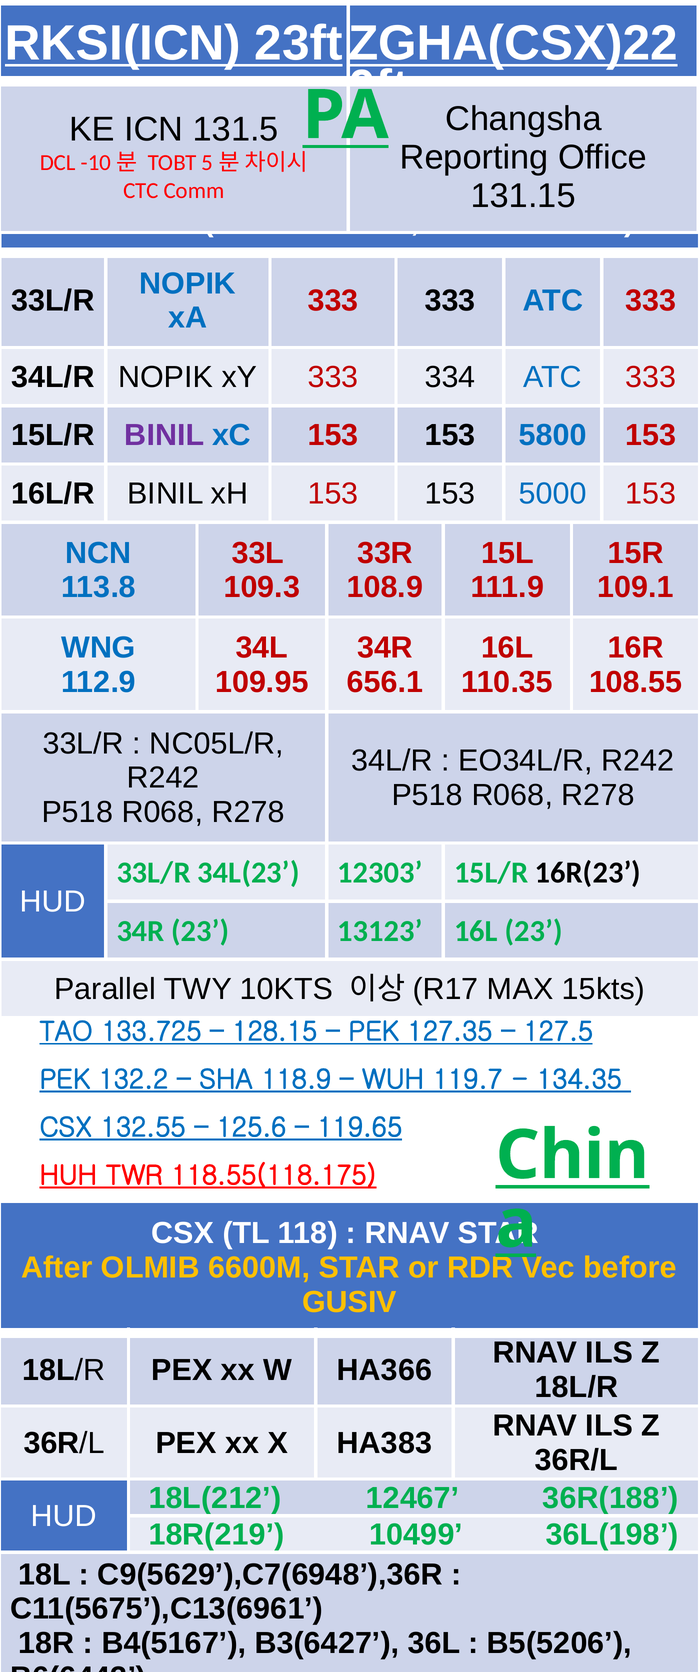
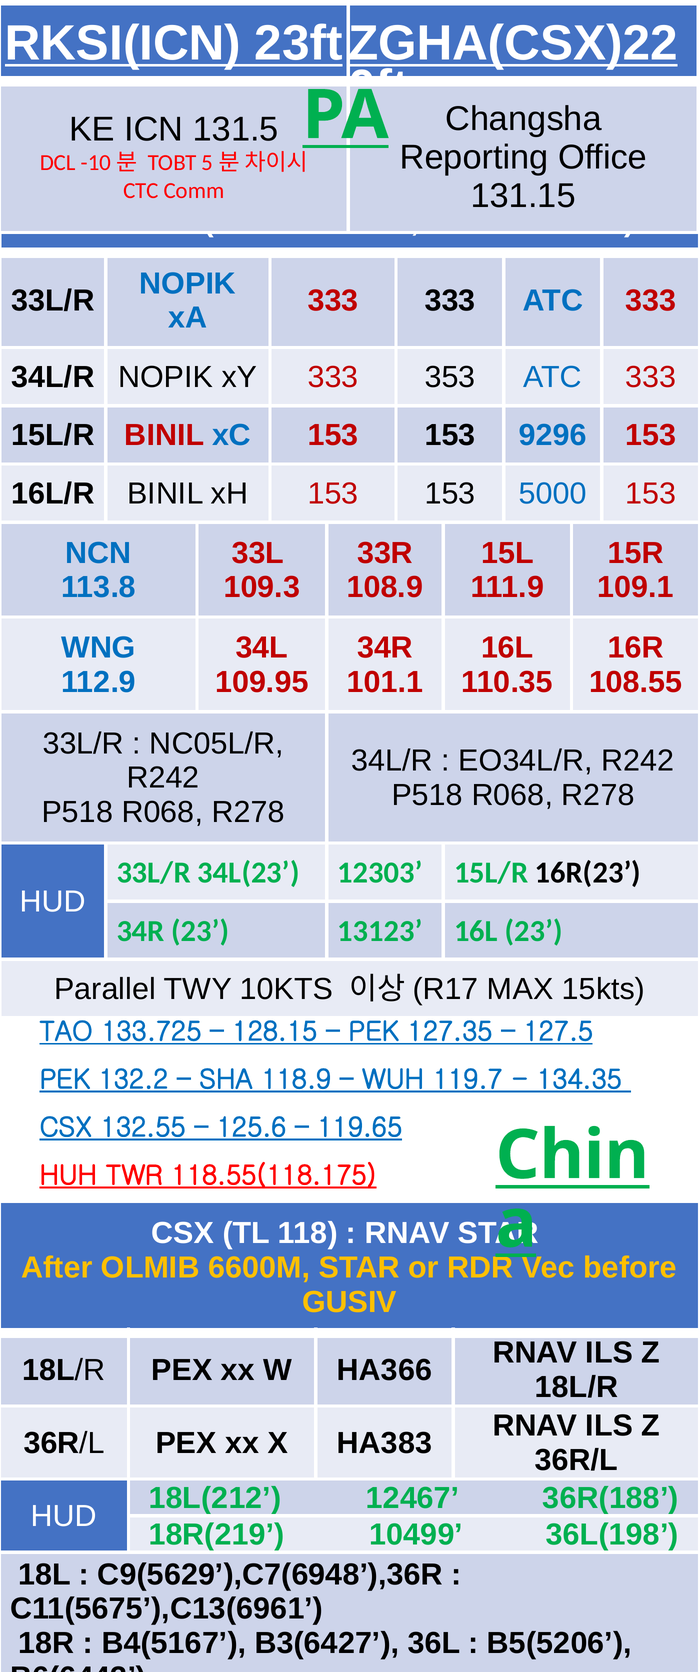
334: 334 -> 353
BINIL at (164, 436) colour: purple -> red
5800: 5800 -> 9296
656.1: 656.1 -> 101.1
